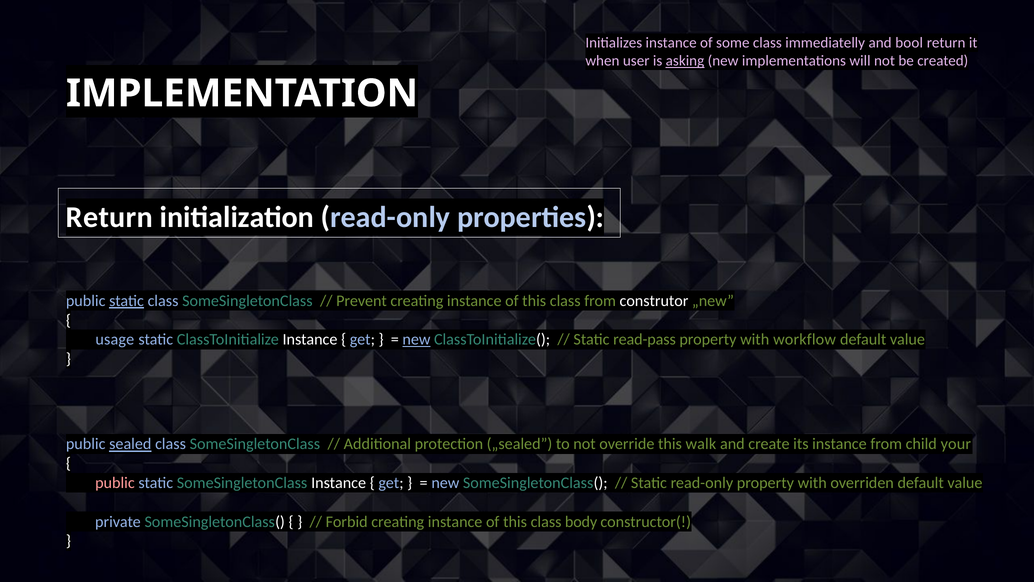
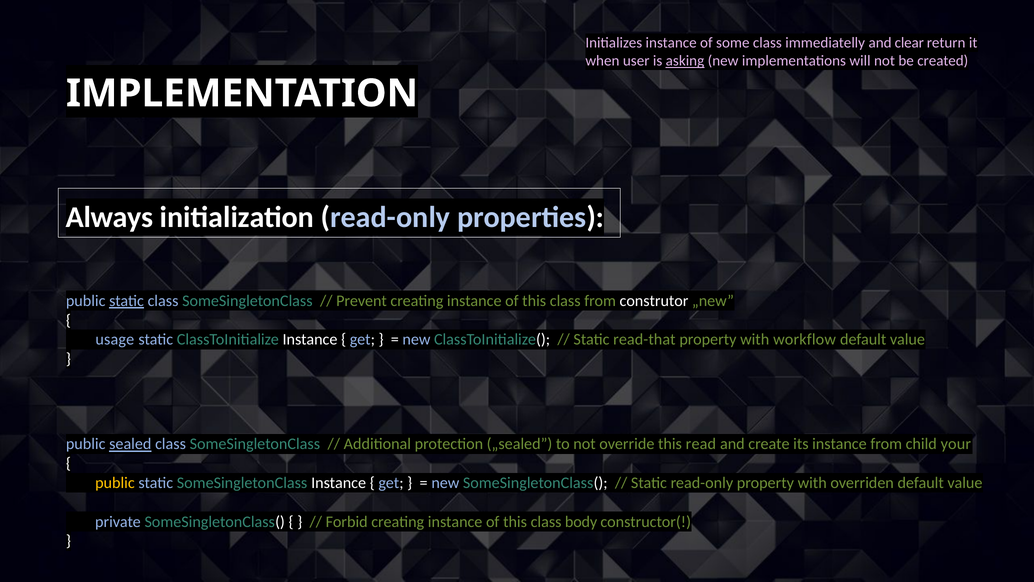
bool: bool -> clear
Return at (109, 217): Return -> Always
new at (416, 339) underline: present -> none
read-pass: read-pass -> read-that
walk: walk -> read
public at (115, 483) colour: pink -> yellow
